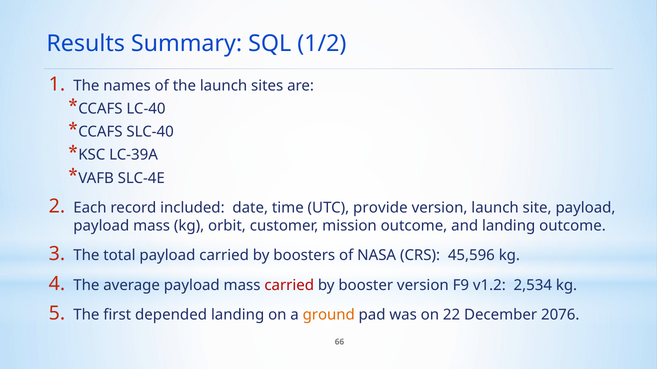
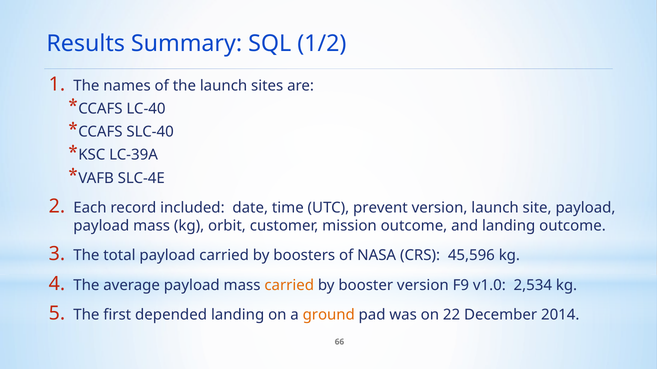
provide: provide -> prevent
carried at (289, 286) colour: red -> orange
v1.2: v1.2 -> v1.0
2076: 2076 -> 2014
